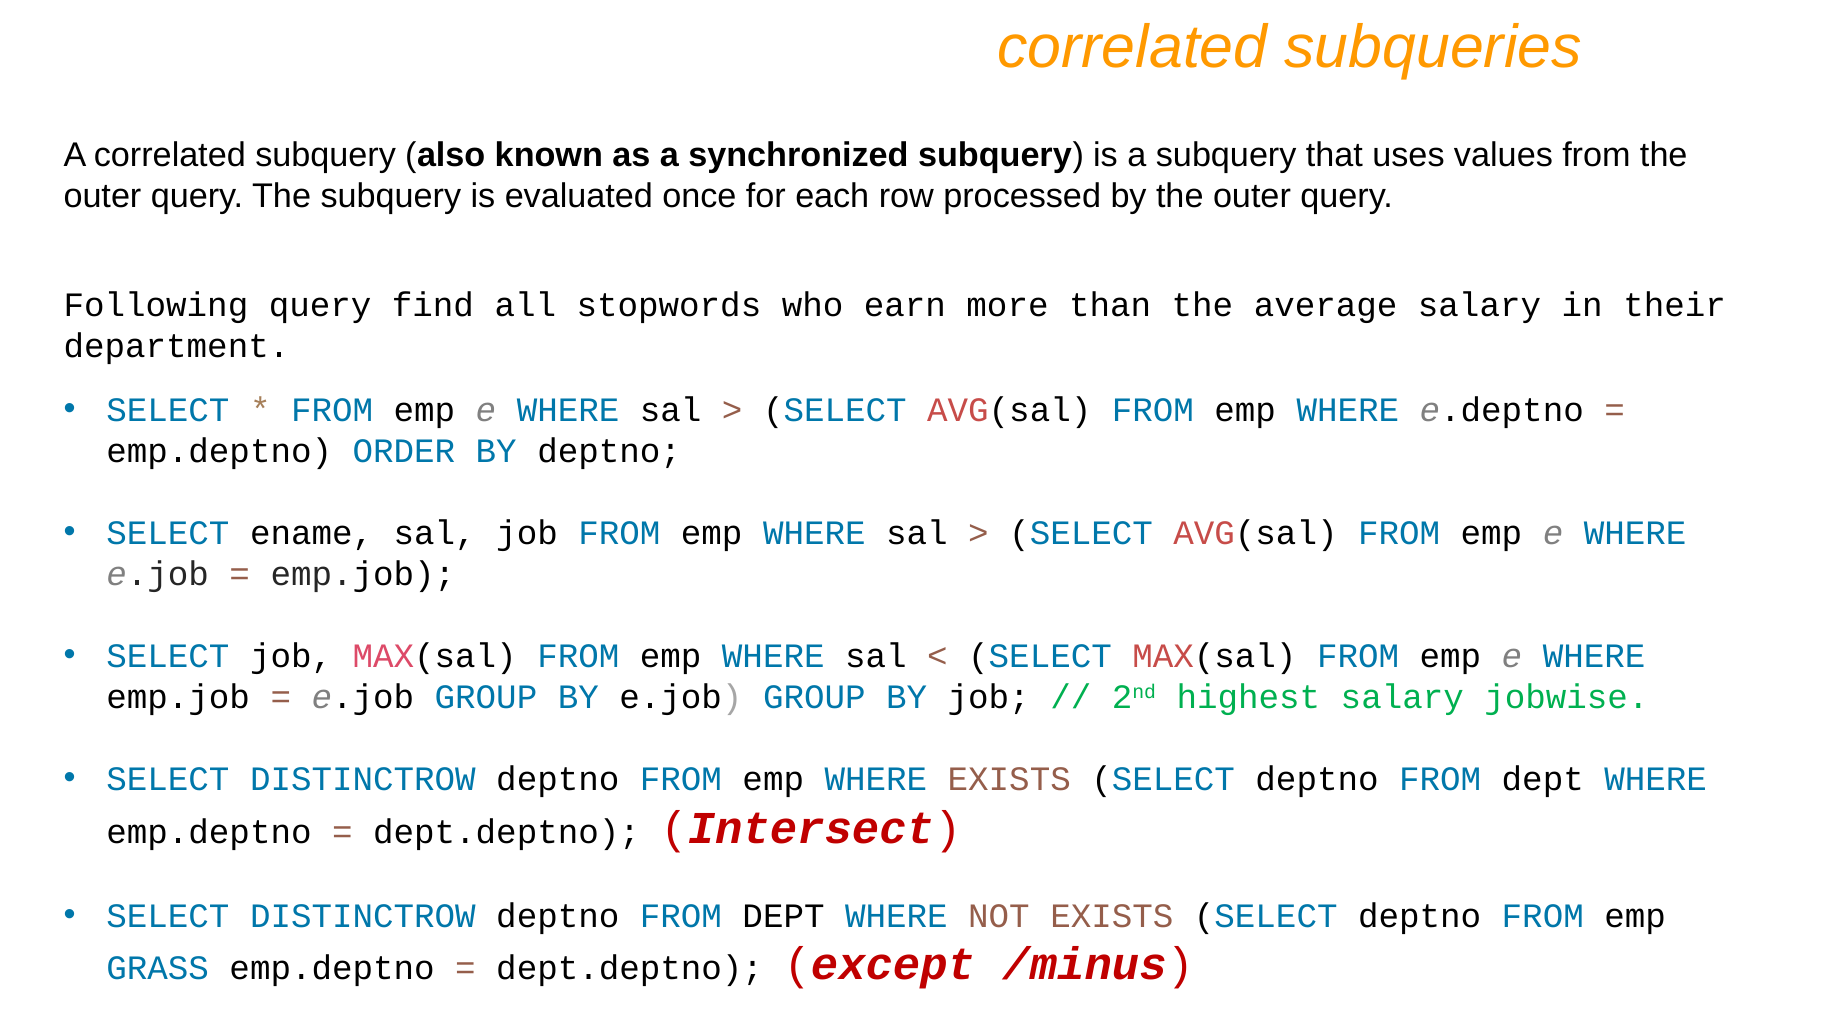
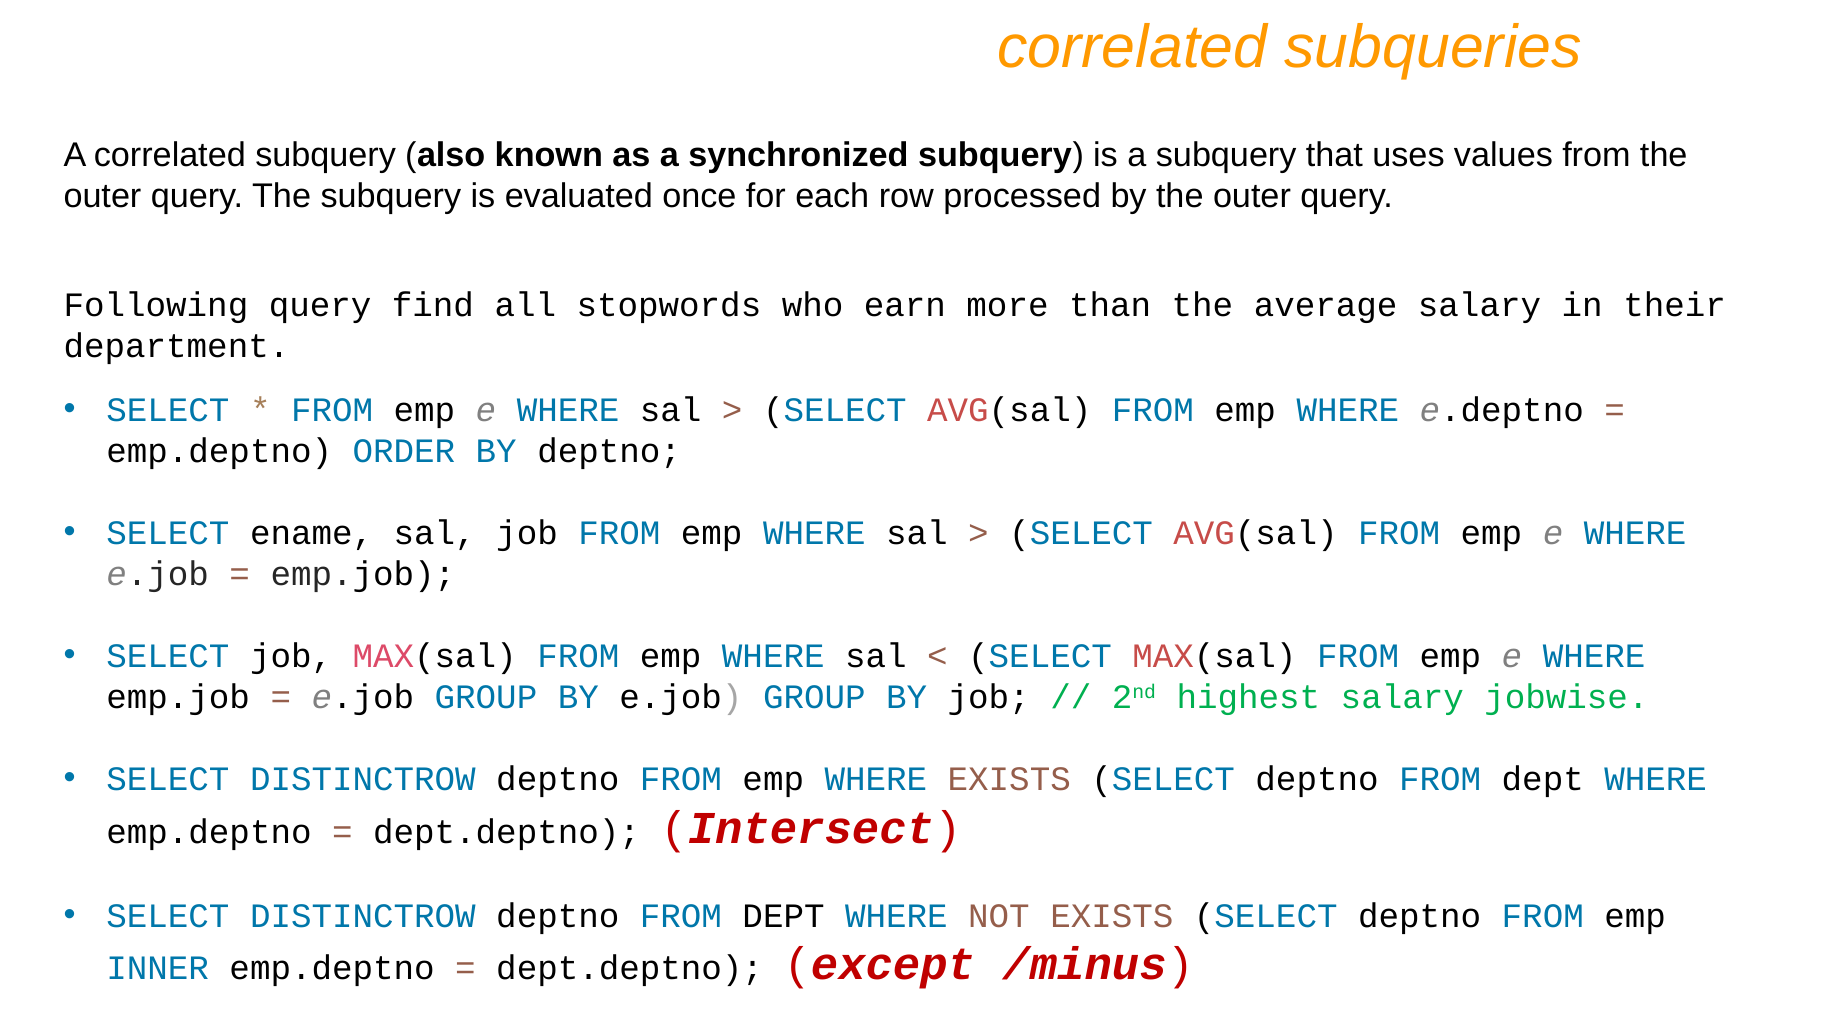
GRASS: GRASS -> INNER
